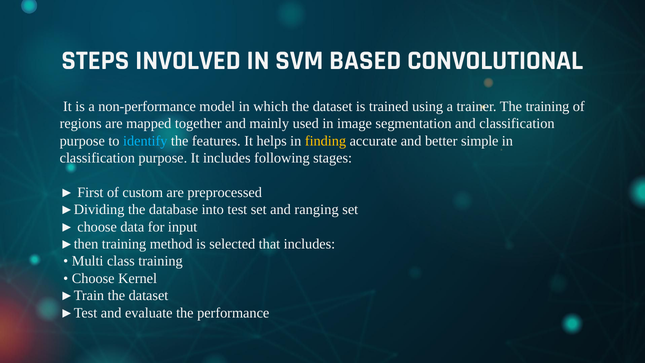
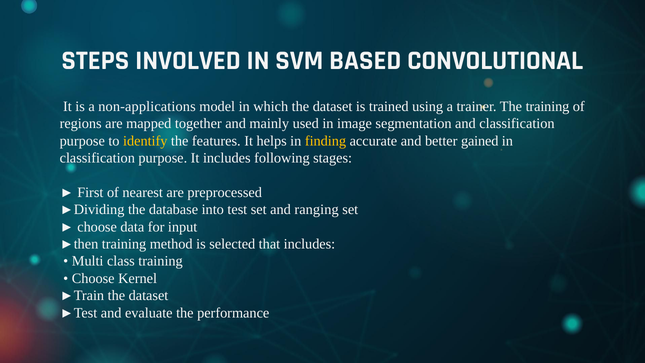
non-performance: non-performance -> non-applications
identify colour: light blue -> yellow
simple: simple -> gained
custom: custom -> nearest
